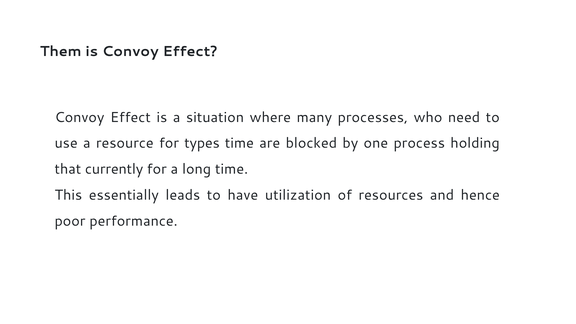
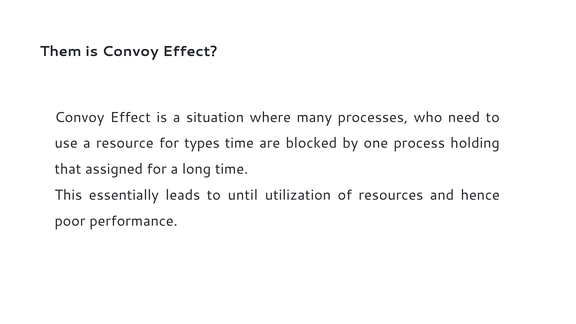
currently: currently -> assigned
have: have -> until
